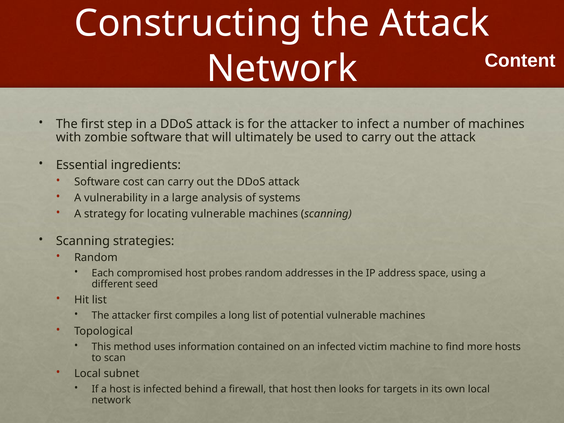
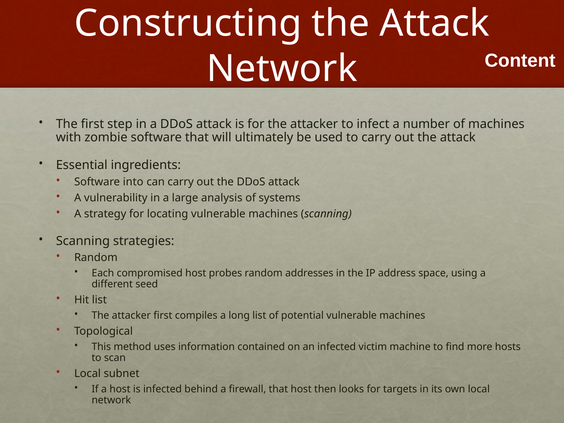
cost: cost -> into
